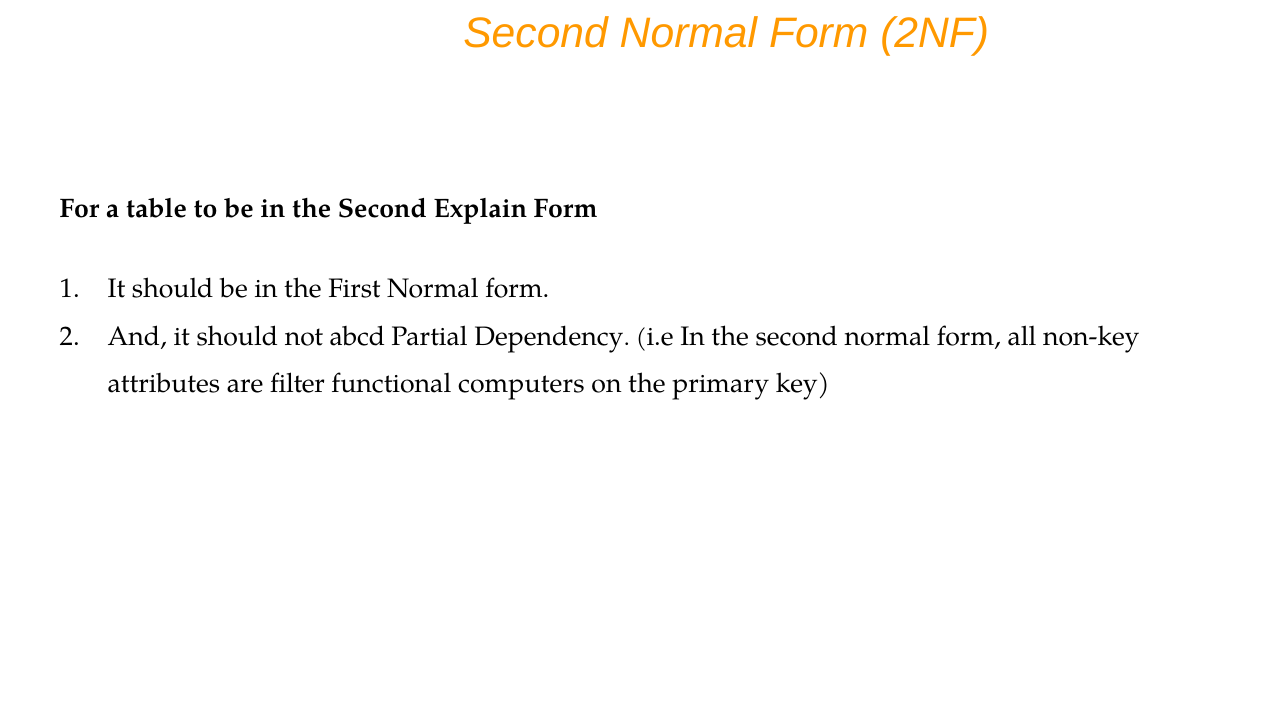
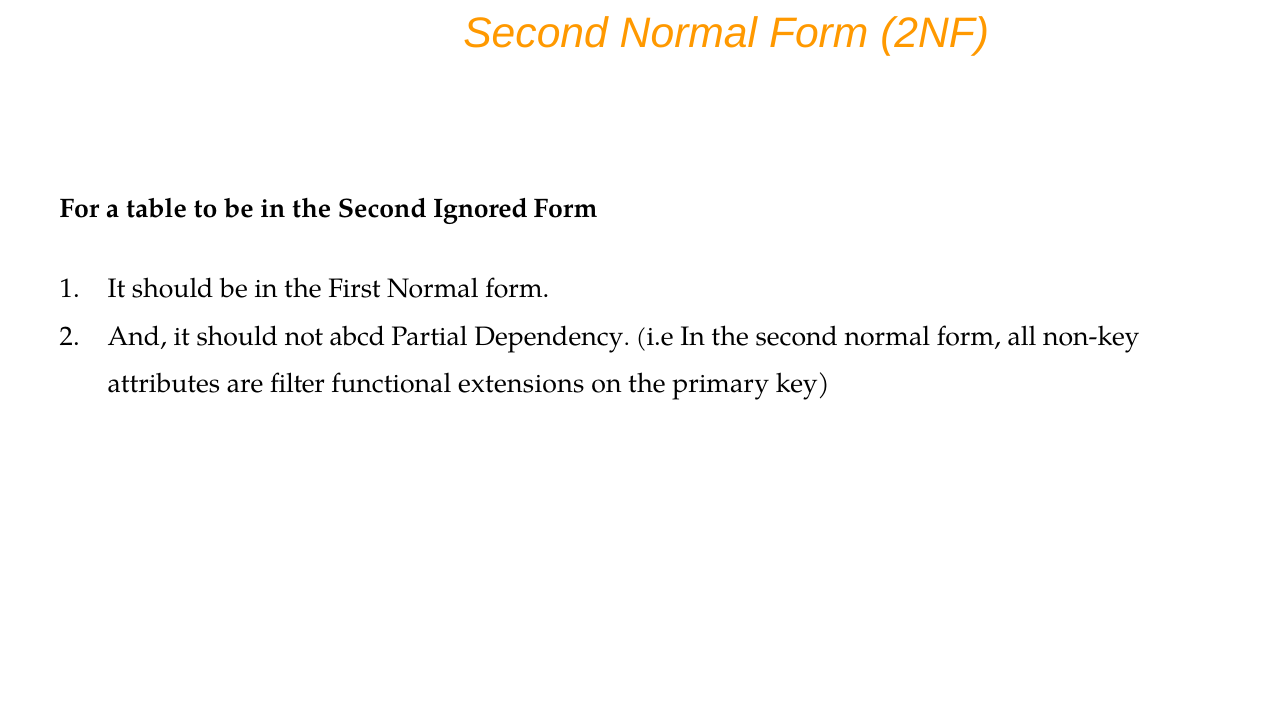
Explain: Explain -> Ignored
computers: computers -> extensions
